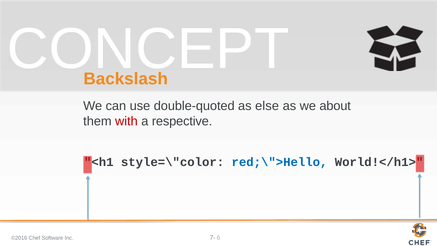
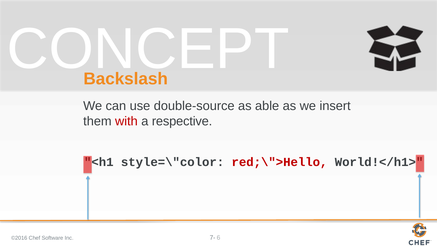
double-quoted: double-quoted -> double-source
else: else -> able
about: about -> insert
red;\">Hello colour: blue -> red
